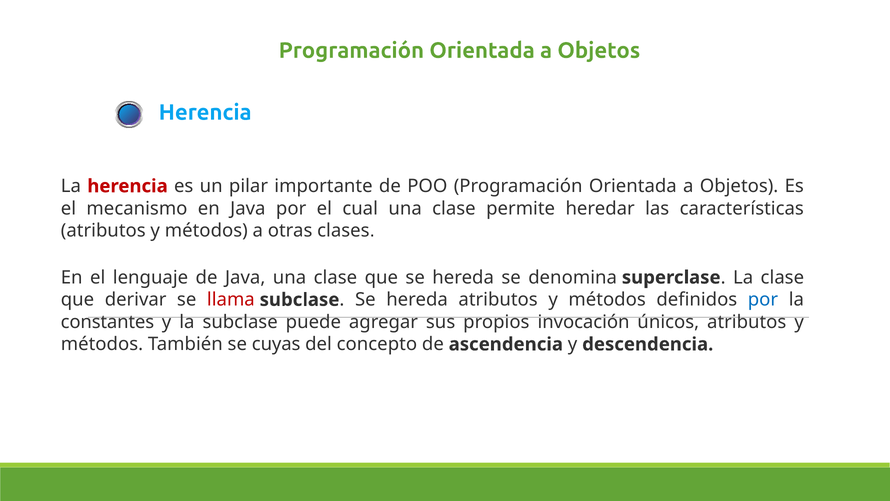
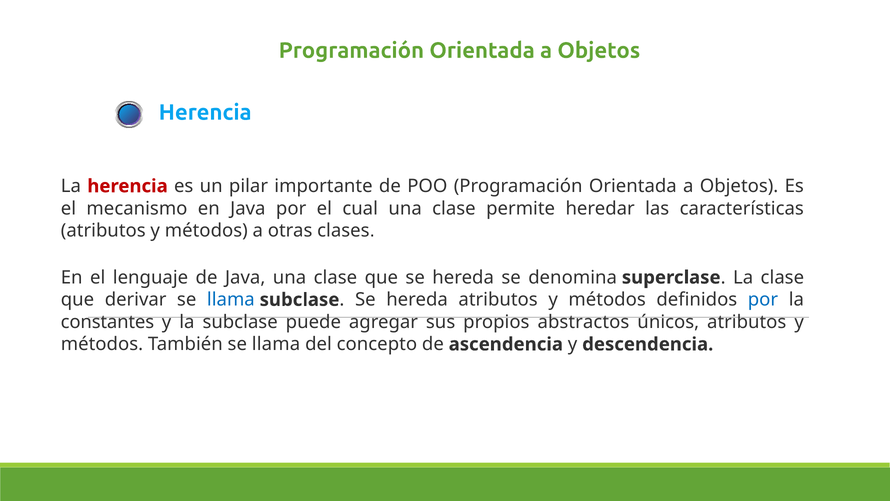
llama at (231, 300) colour: red -> blue
invocación: invocación -> abstractos
También se cuyas: cuyas -> llama
